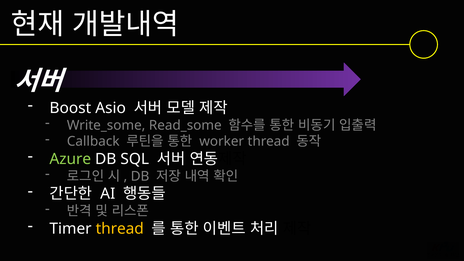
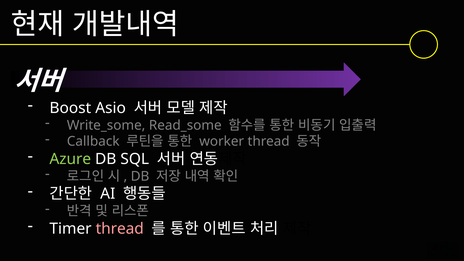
thread at (120, 229) colour: yellow -> pink
